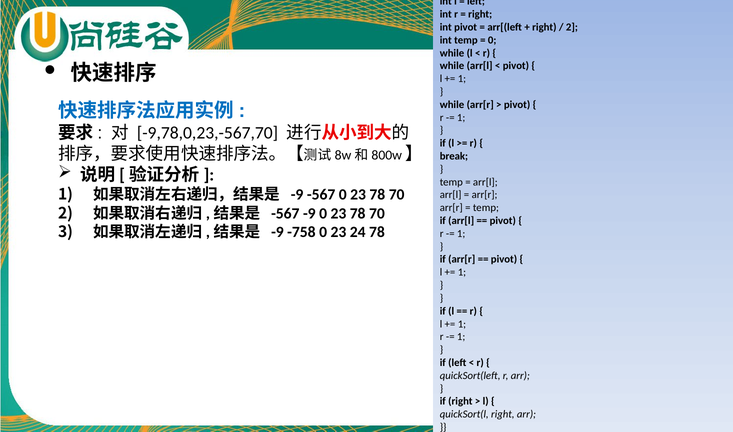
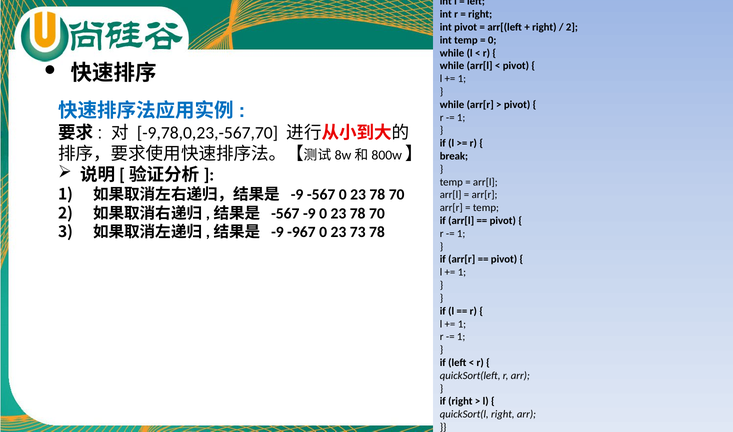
-758: -758 -> -967
24: 24 -> 73
